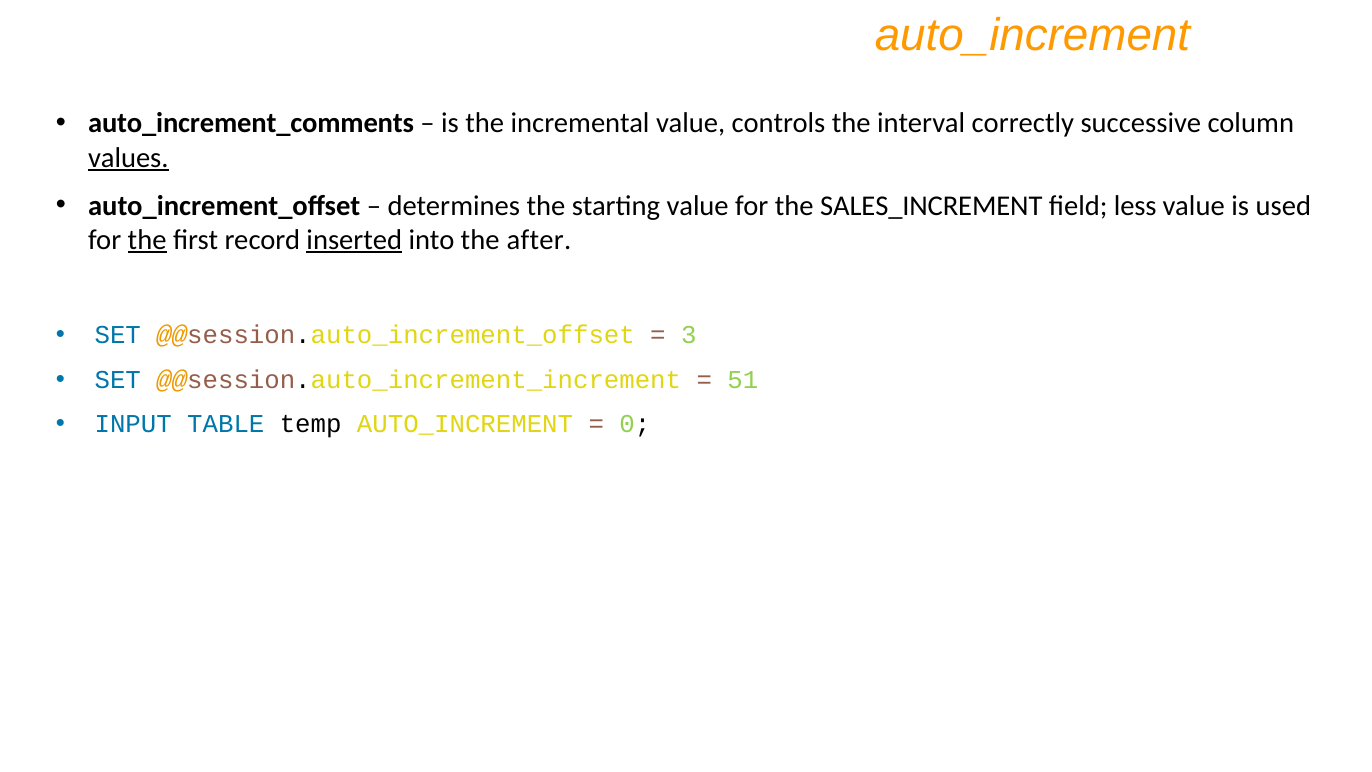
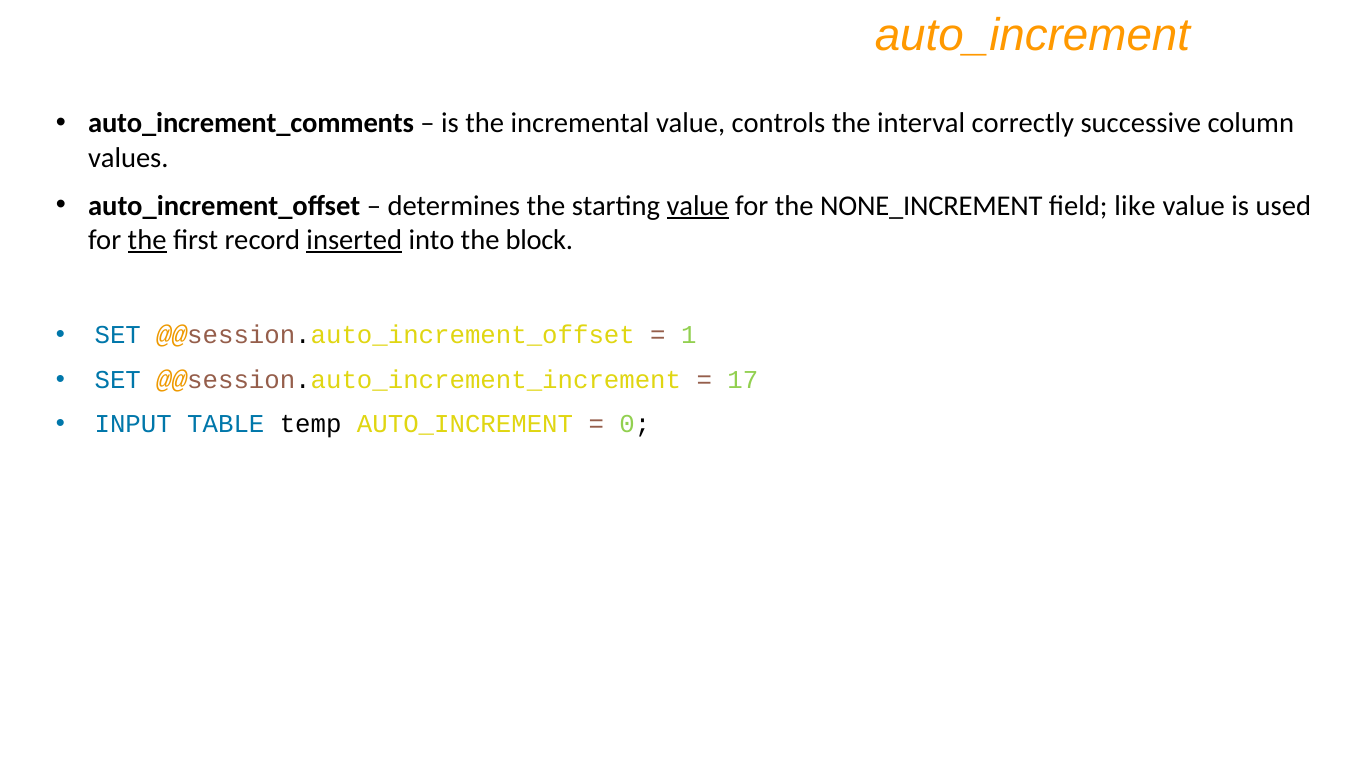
values underline: present -> none
value at (698, 206) underline: none -> present
SALES_INCREMENT: SALES_INCREMENT -> NONE_INCREMENT
less: less -> like
after: after -> block
3: 3 -> 1
51: 51 -> 17
